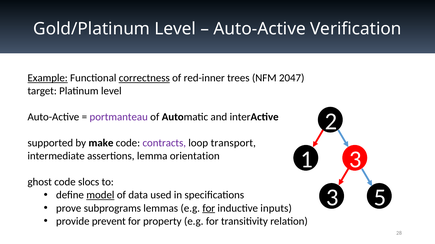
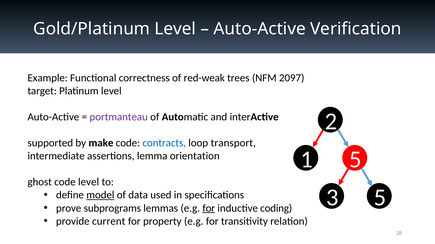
Example underline: present -> none
correctness underline: present -> none
red-inner: red-inner -> red-weak
2047: 2047 -> 2097
contracts colour: purple -> blue
1 3: 3 -> 5
code slocs: slocs -> level
inputs: inputs -> coding
prevent: prevent -> current
